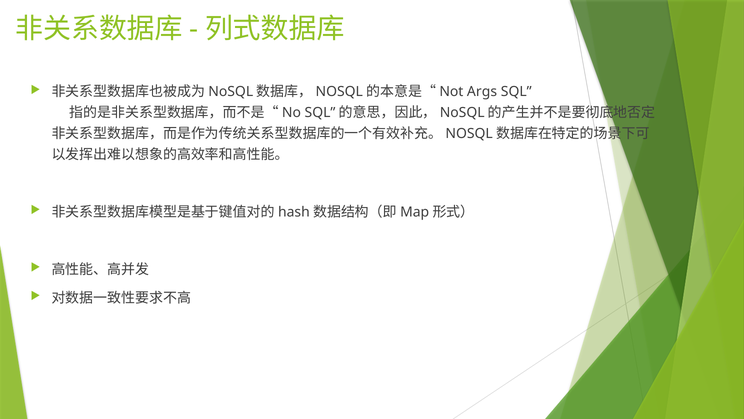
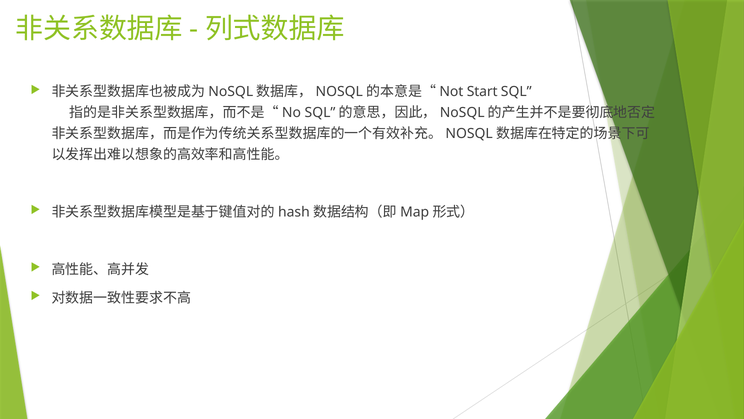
Args: Args -> Start
